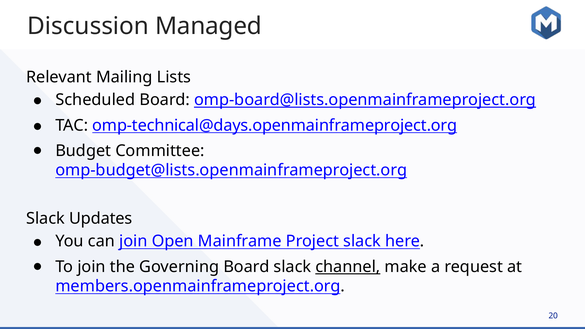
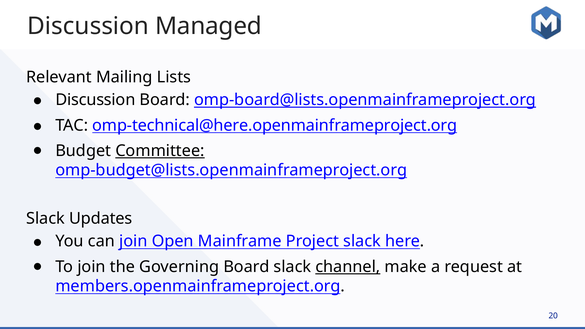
Scheduled at (95, 100): Scheduled -> Discussion
omp-technical@days.openmainframeproject.org: omp-technical@days.openmainframeproject.org -> omp-technical@here.openmainframeproject.org
Committee underline: none -> present
